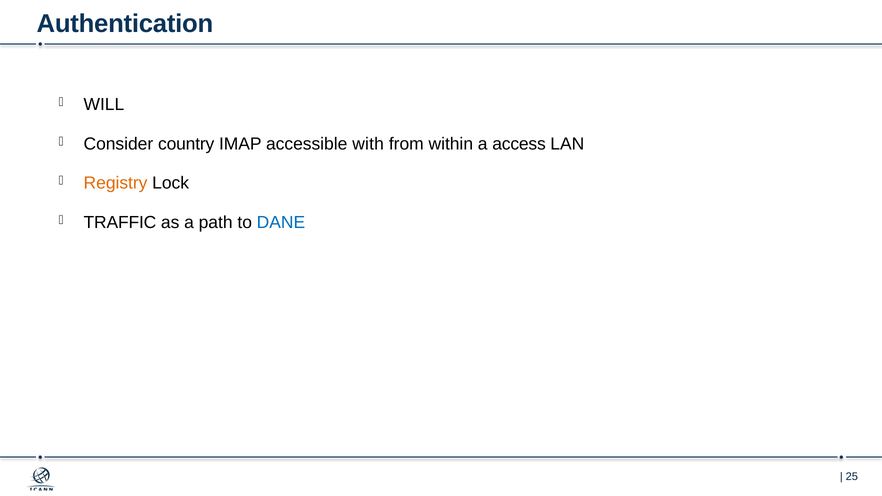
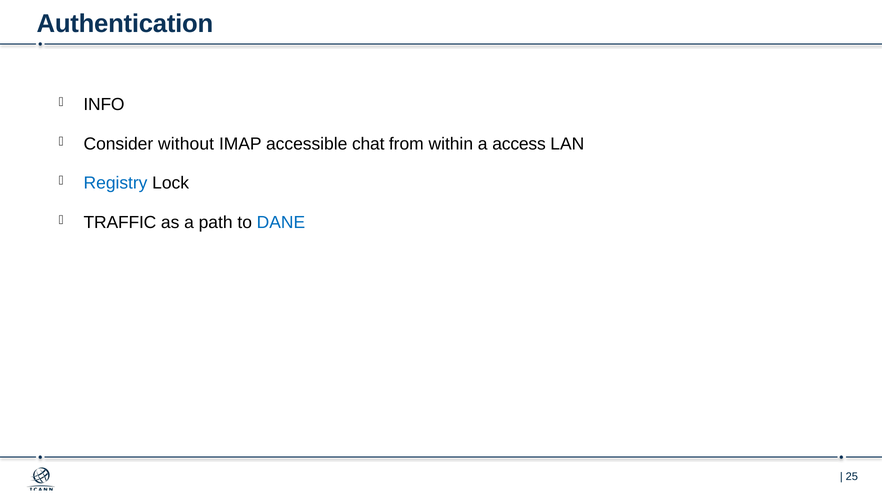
WILL: WILL -> INFO
country: country -> without
with: with -> chat
Registry colour: orange -> blue
